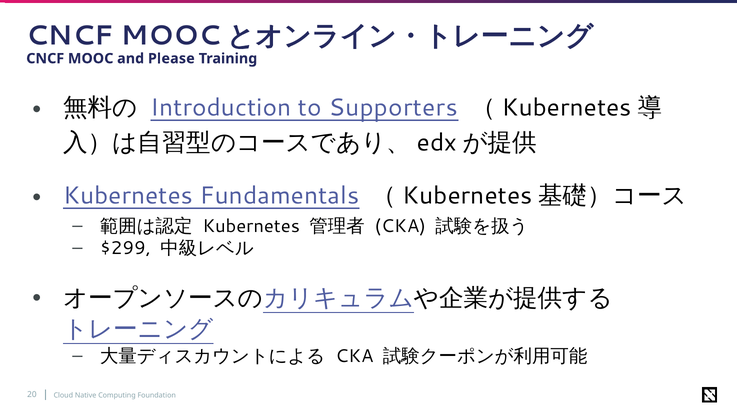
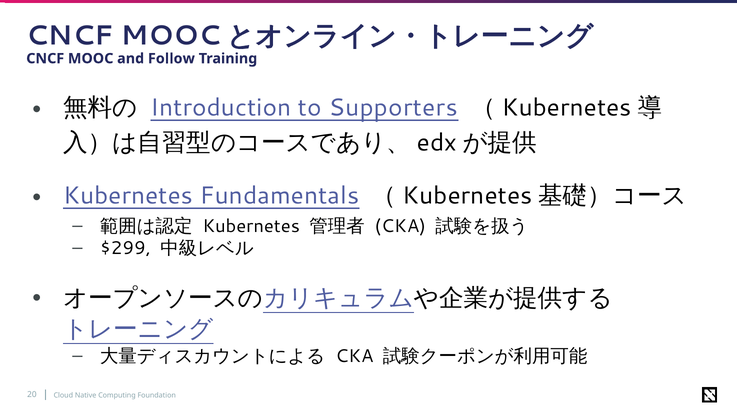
Please: Please -> Follow
